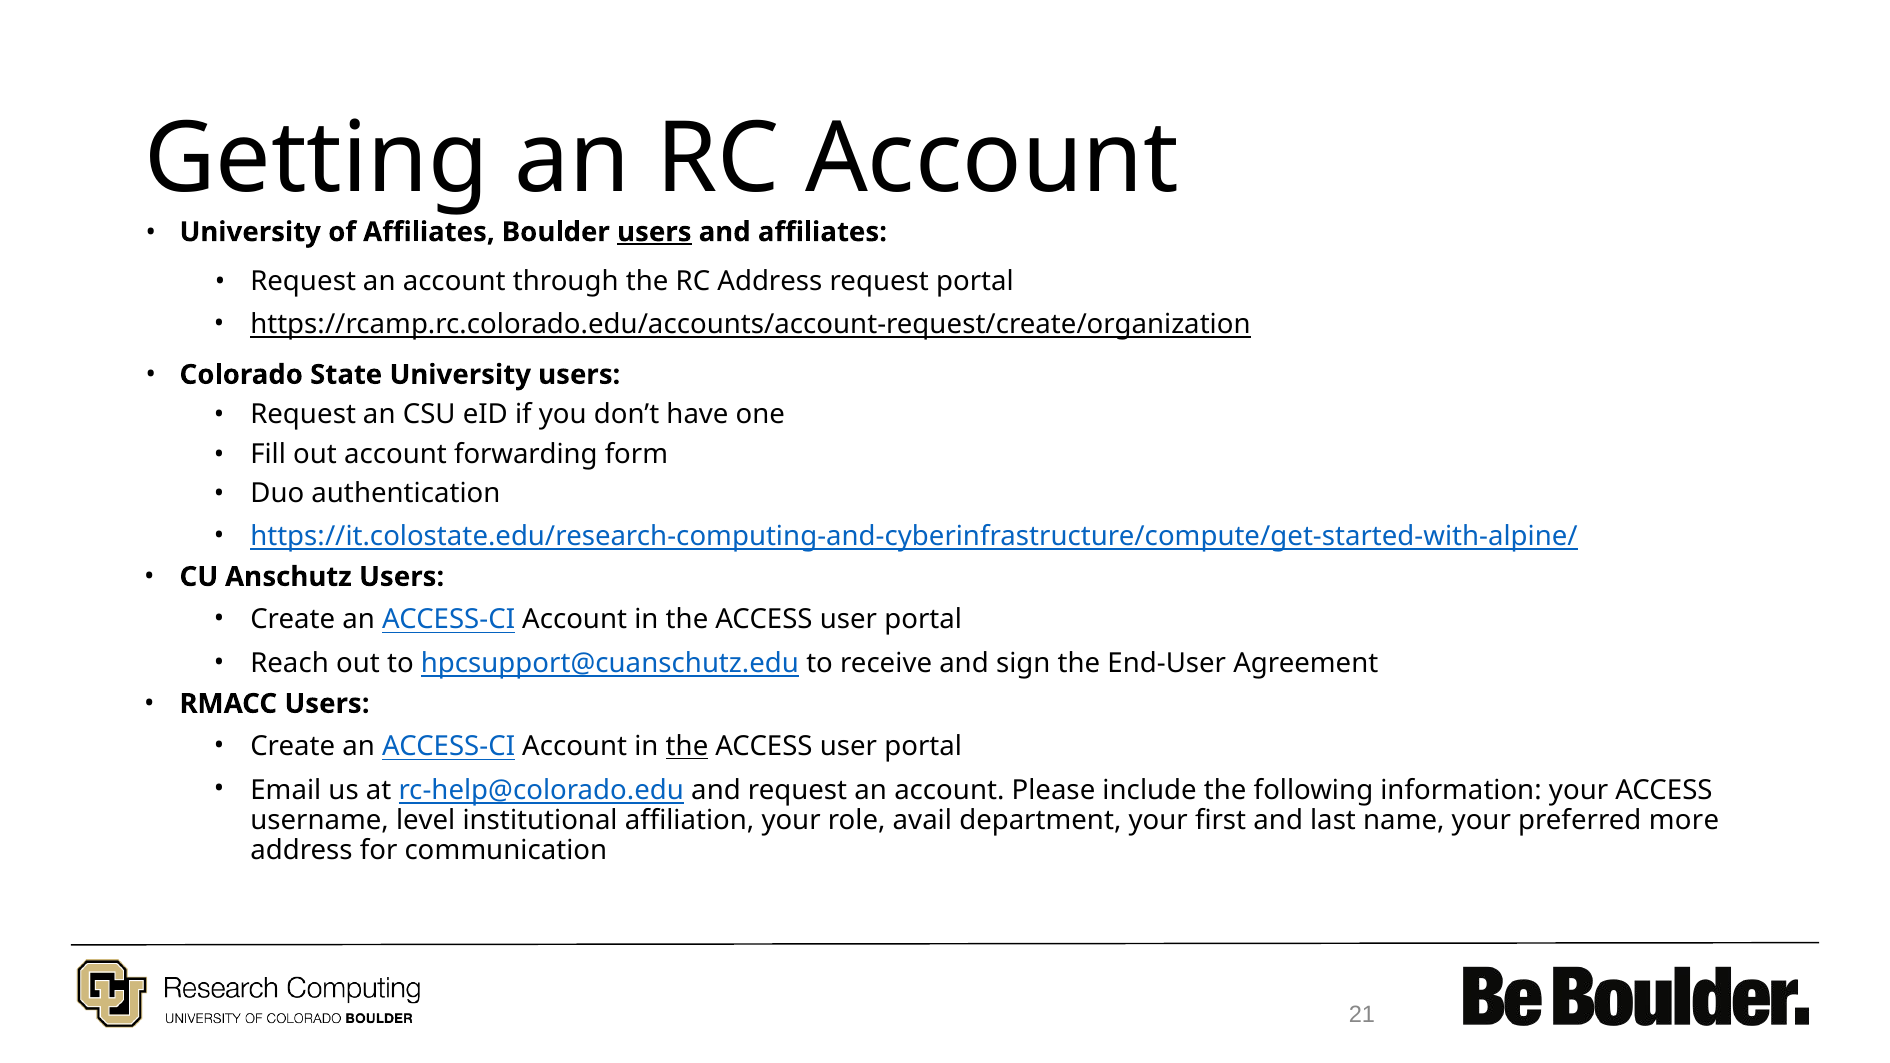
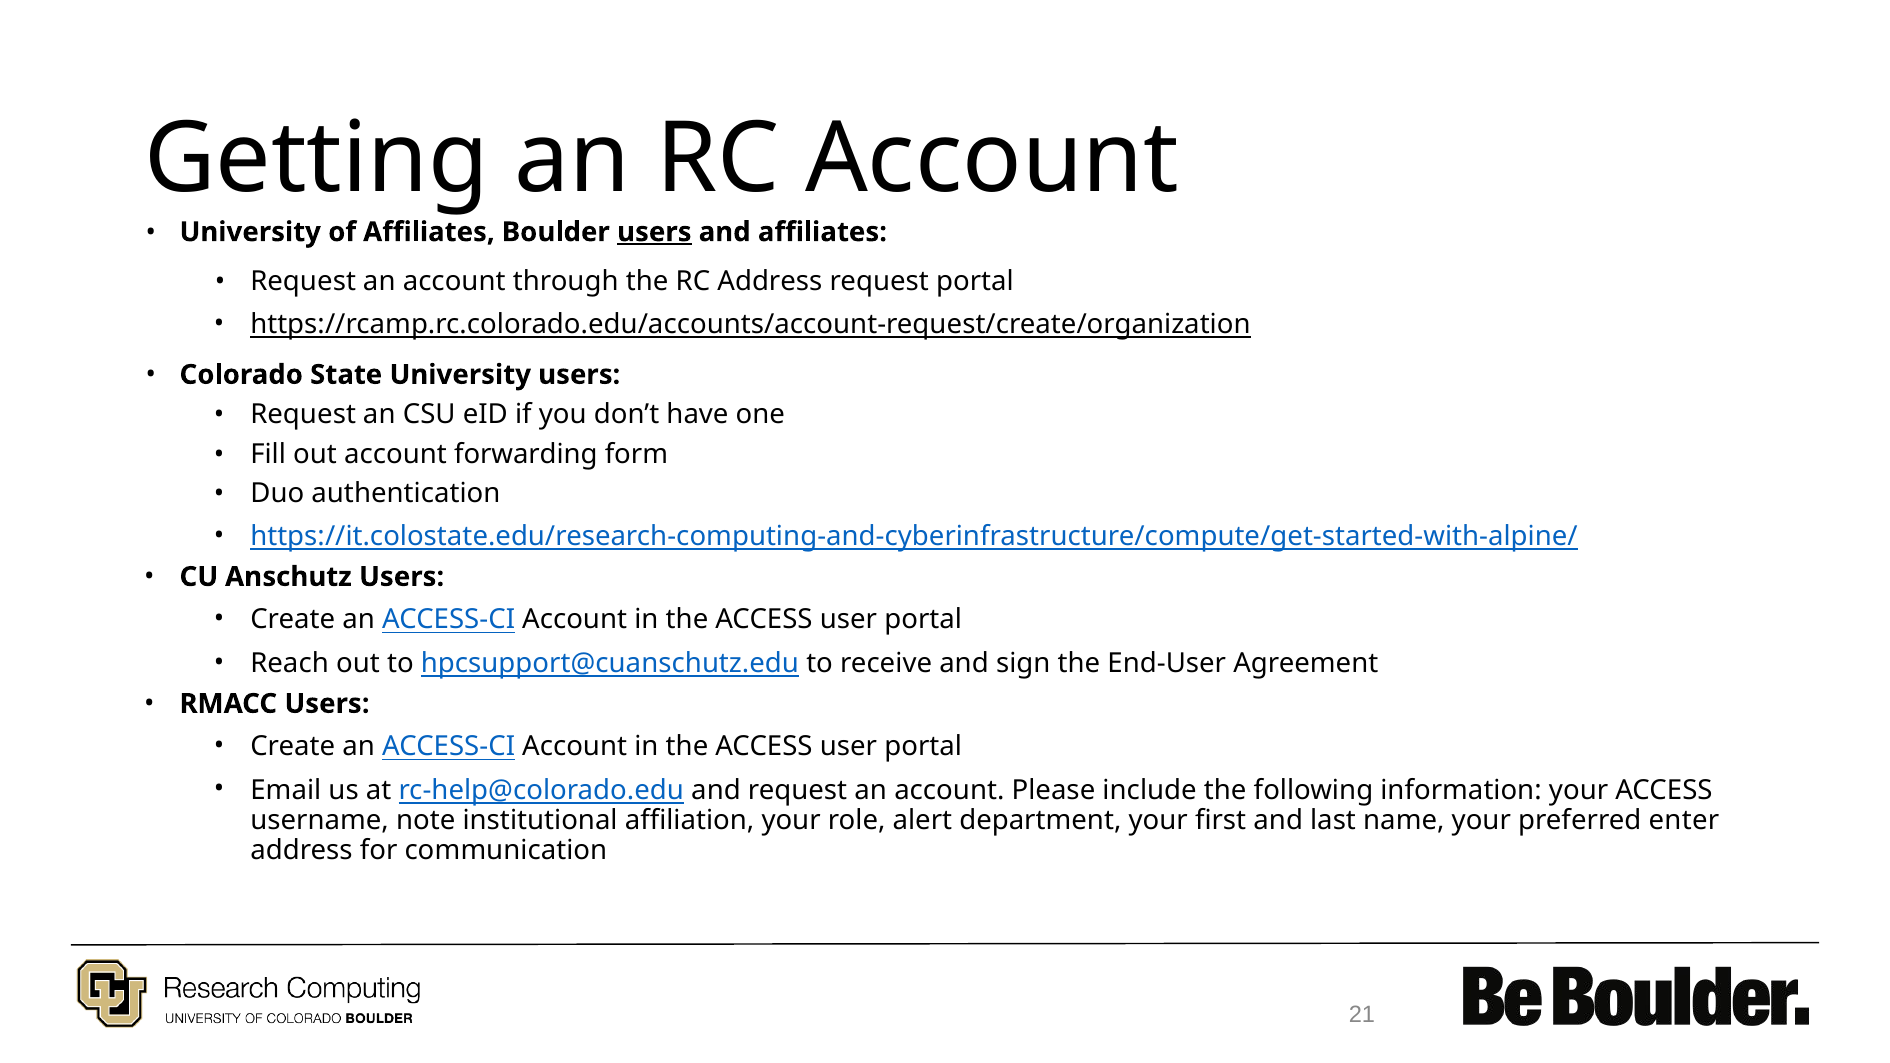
the at (687, 747) underline: present -> none
level: level -> note
avail: avail -> alert
more: more -> enter
